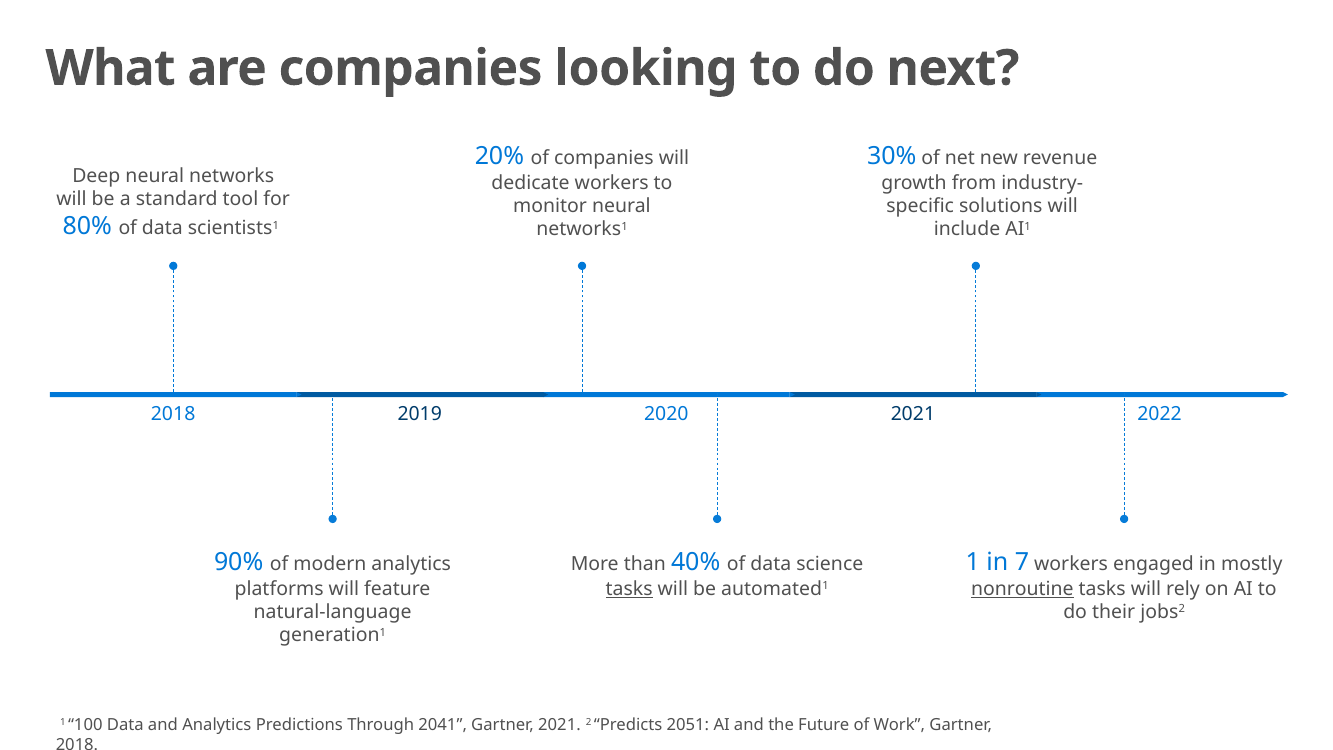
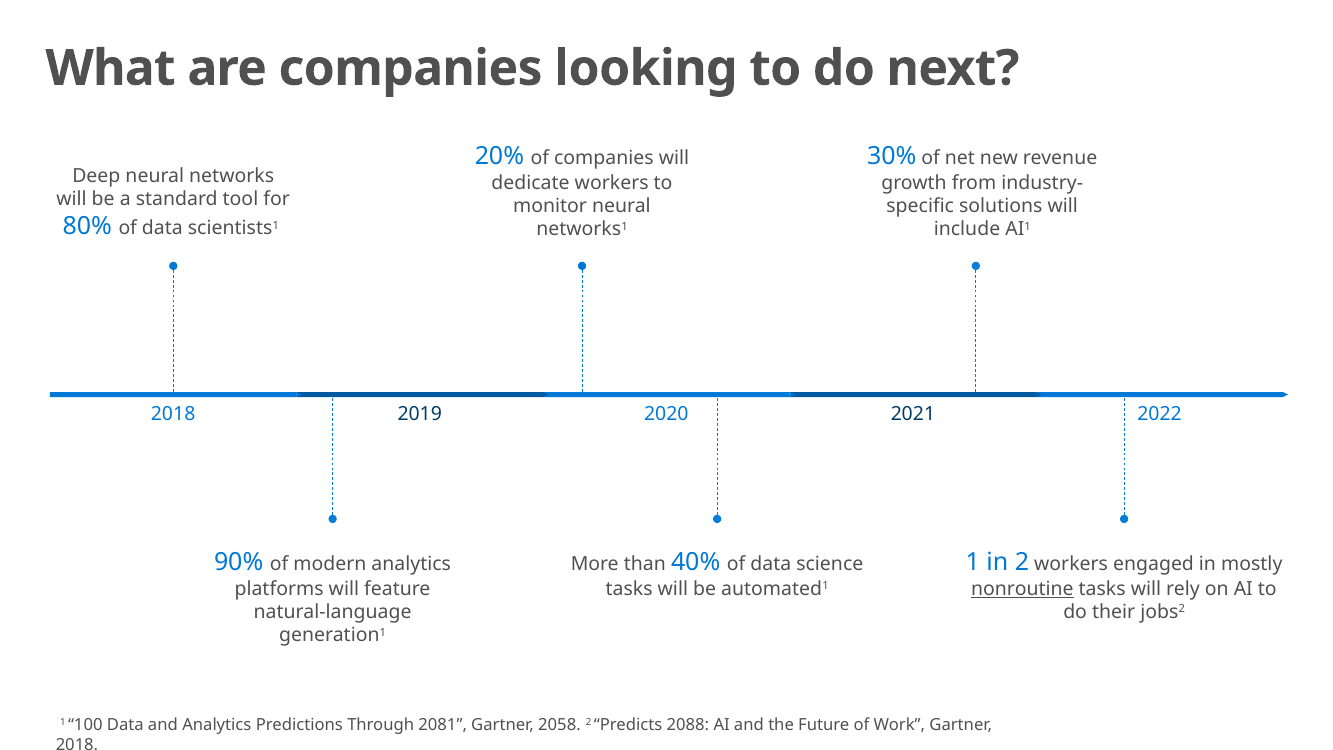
in 7: 7 -> 2
tasks at (629, 589) underline: present -> none
2041: 2041 -> 2081
Gartner 2021: 2021 -> 2058
2051: 2051 -> 2088
